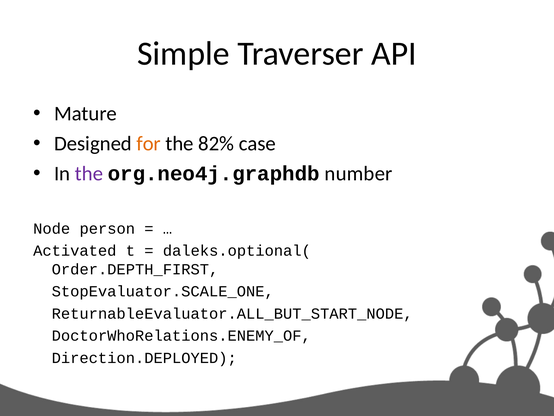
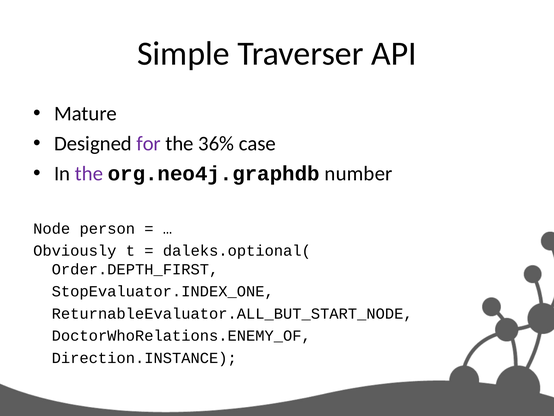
for colour: orange -> purple
82%: 82% -> 36%
Activated: Activated -> Obviously
StopEvaluator.SCALE_ONE: StopEvaluator.SCALE_ONE -> StopEvaluator.INDEX_ONE
Direction.DEPLOYED: Direction.DEPLOYED -> Direction.INSTANCE
